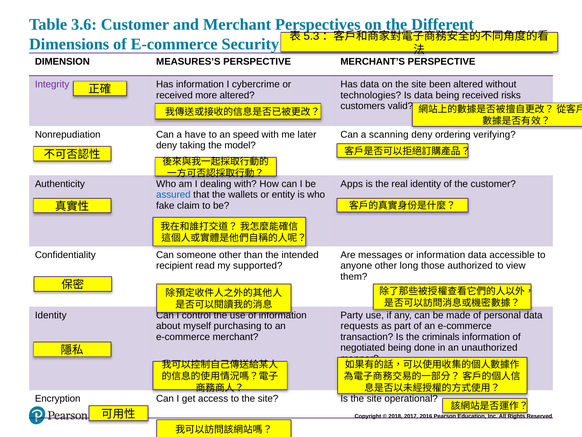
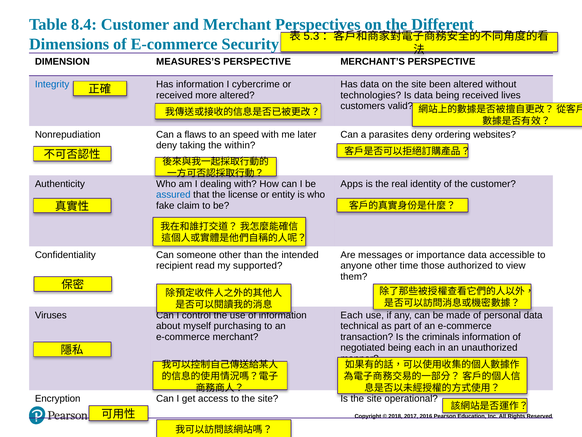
3.6: 3.6 -> 8.4
Integrity colour: purple -> blue
risks: risks -> lives
have: have -> flaws
scanning: scanning -> parasites
verifying: verifying -> websites
model: model -> within
wallets: wallets -> license
or information: information -> importance
long: long -> time
Identity at (51, 315): Identity -> Viruses
Party at (352, 315): Party -> Each
requests: requests -> technical
being done: done -> each
